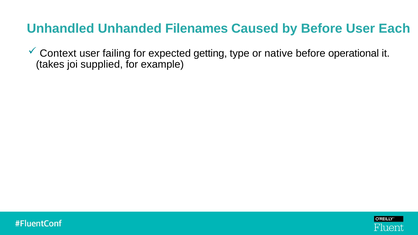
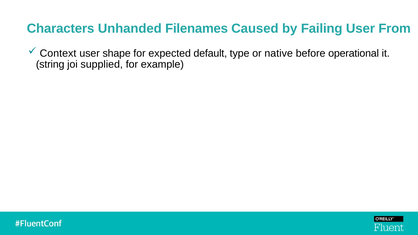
Unhandled: Unhandled -> Characters
by Before: Before -> Failing
Each: Each -> From
failing: failing -> shape
getting: getting -> default
takes: takes -> string
